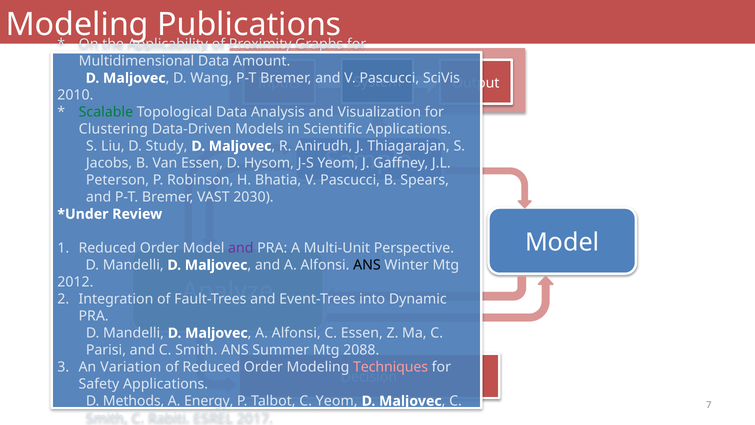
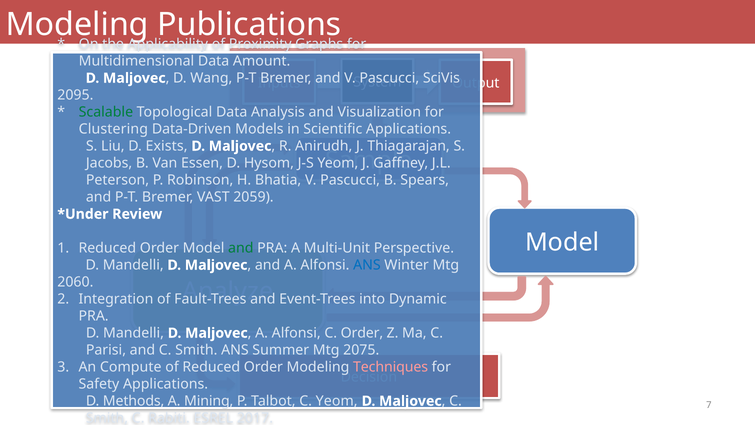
2010: 2010 -> 2095
Study: Study -> Exists
2030: 2030 -> 2059
and at (241, 248) colour: purple -> green
ANS at (367, 265) colour: black -> blue
2012: 2012 -> 2060
C Essen: Essen -> Order
2088: 2088 -> 2075
Variation: Variation -> Compute
Energy: Energy -> Mining
